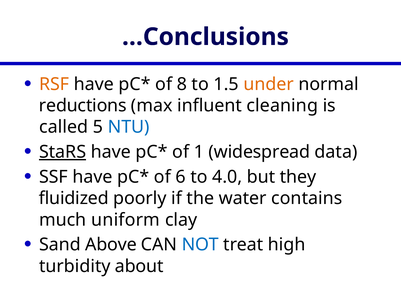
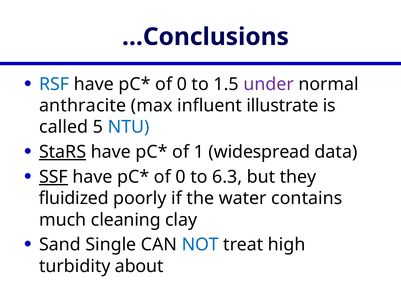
RSF colour: orange -> blue
8 at (182, 84): 8 -> 0
under colour: orange -> purple
reductions: reductions -> anthracite
cleaning: cleaning -> illustrate
SSF underline: none -> present
6 at (181, 177): 6 -> 0
4.0: 4.0 -> 6.3
uniform: uniform -> cleaning
Above: Above -> Single
